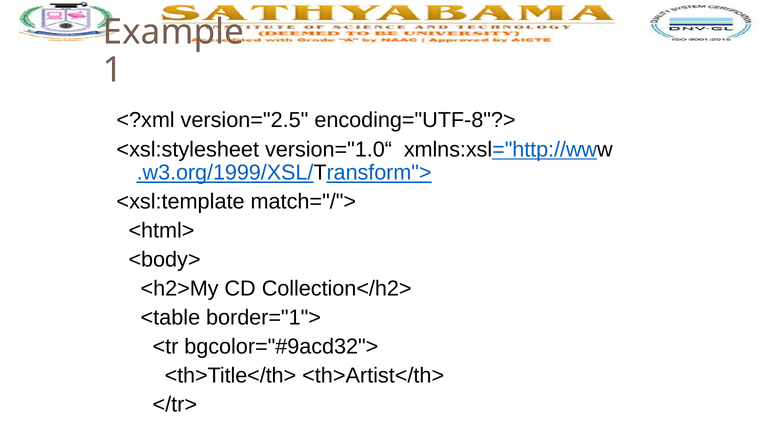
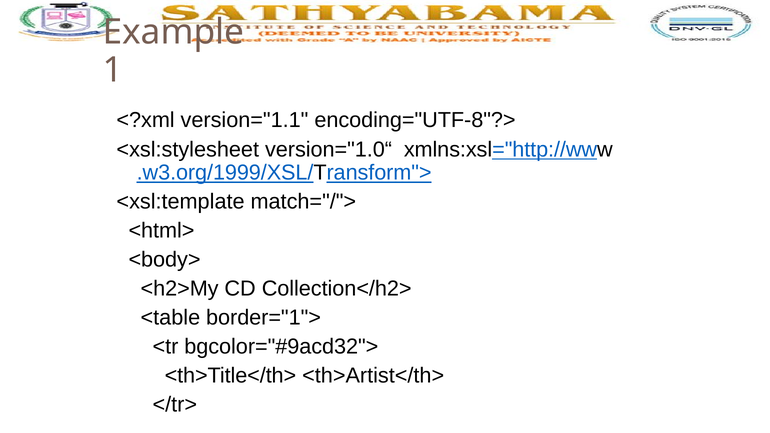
version="2.5: version="2.5 -> version="1.1
